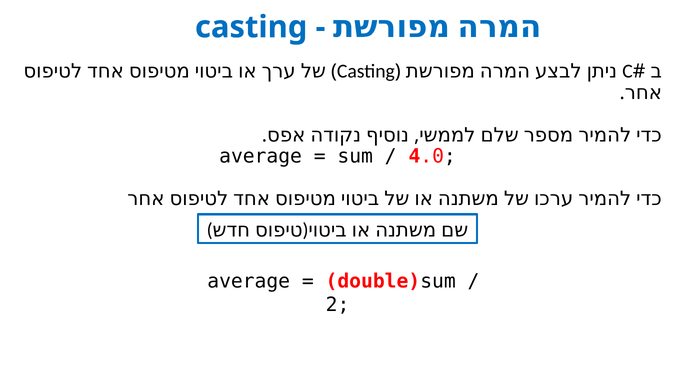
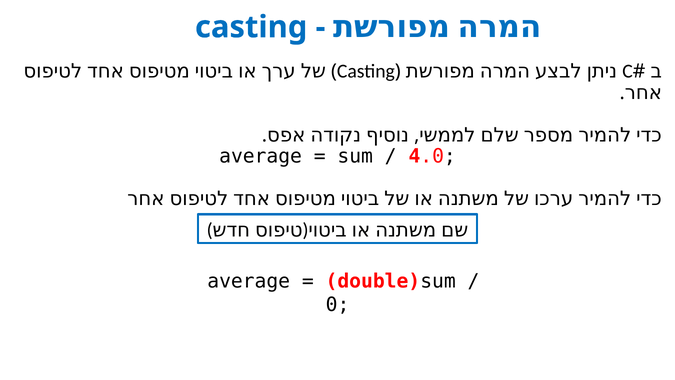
2: 2 -> 0
